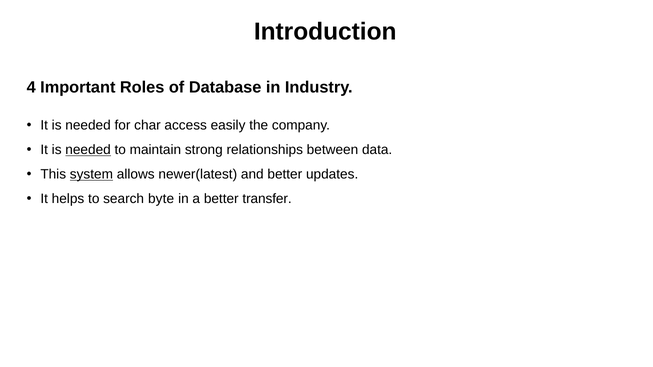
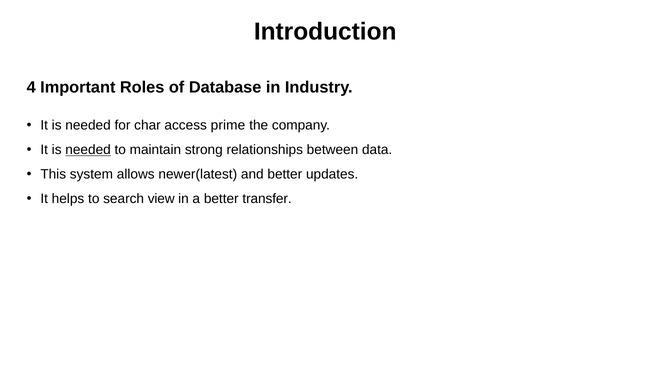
easily: easily -> prime
system underline: present -> none
byte: byte -> view
